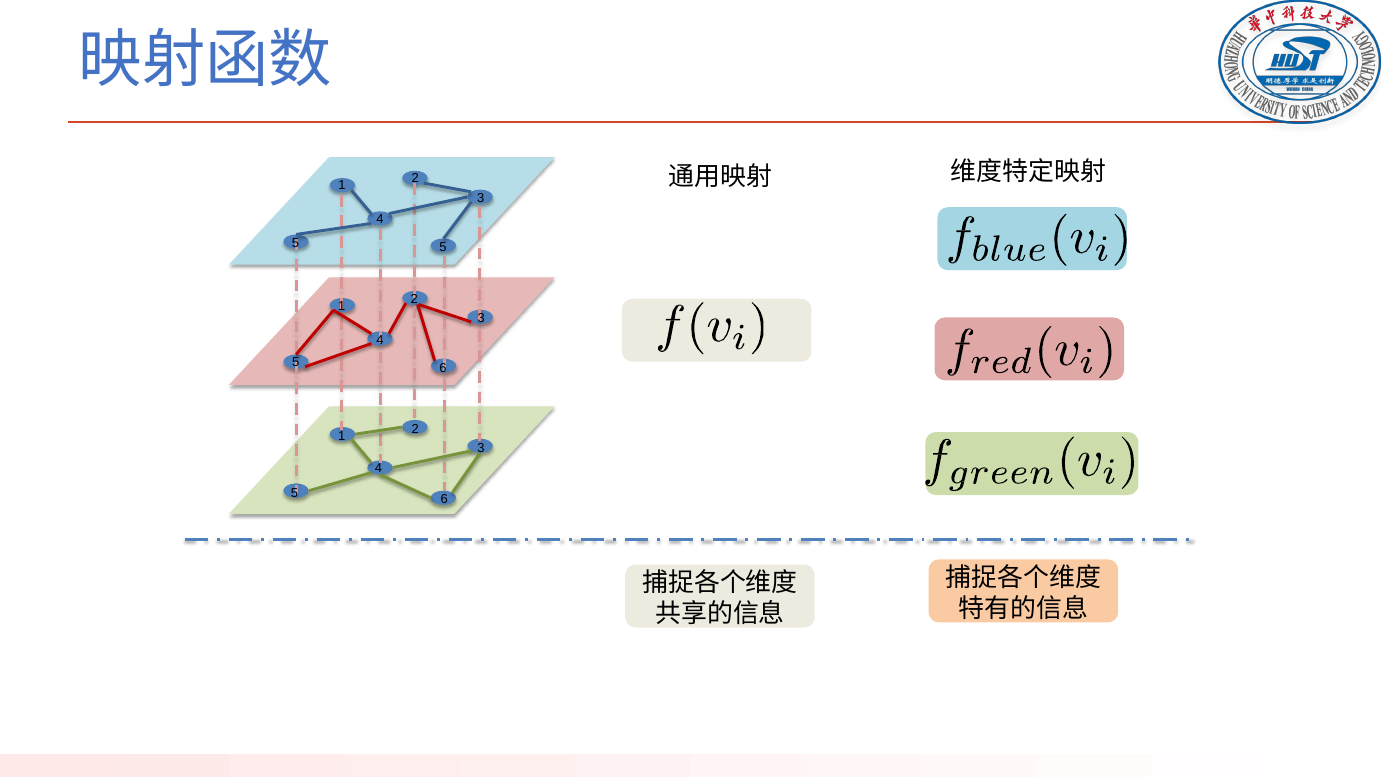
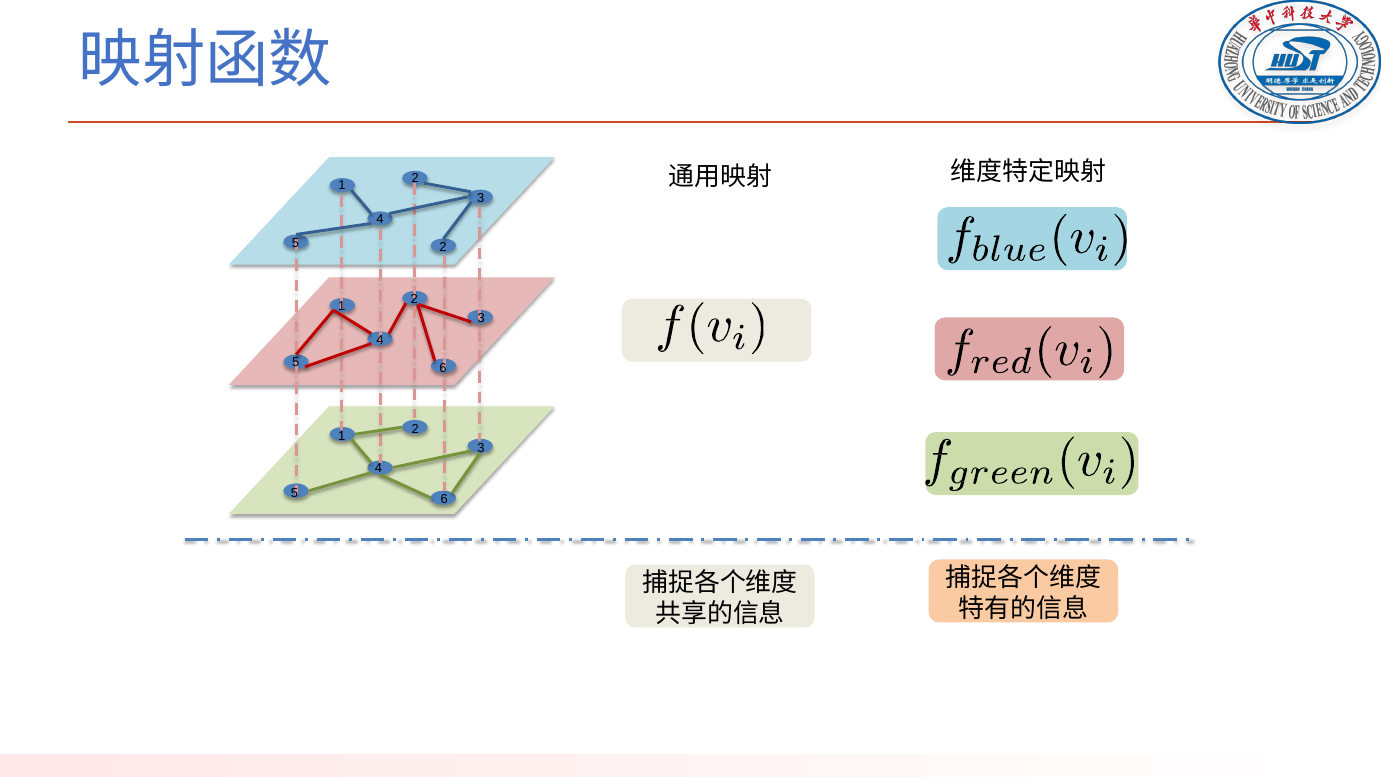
5 5: 5 -> 2
